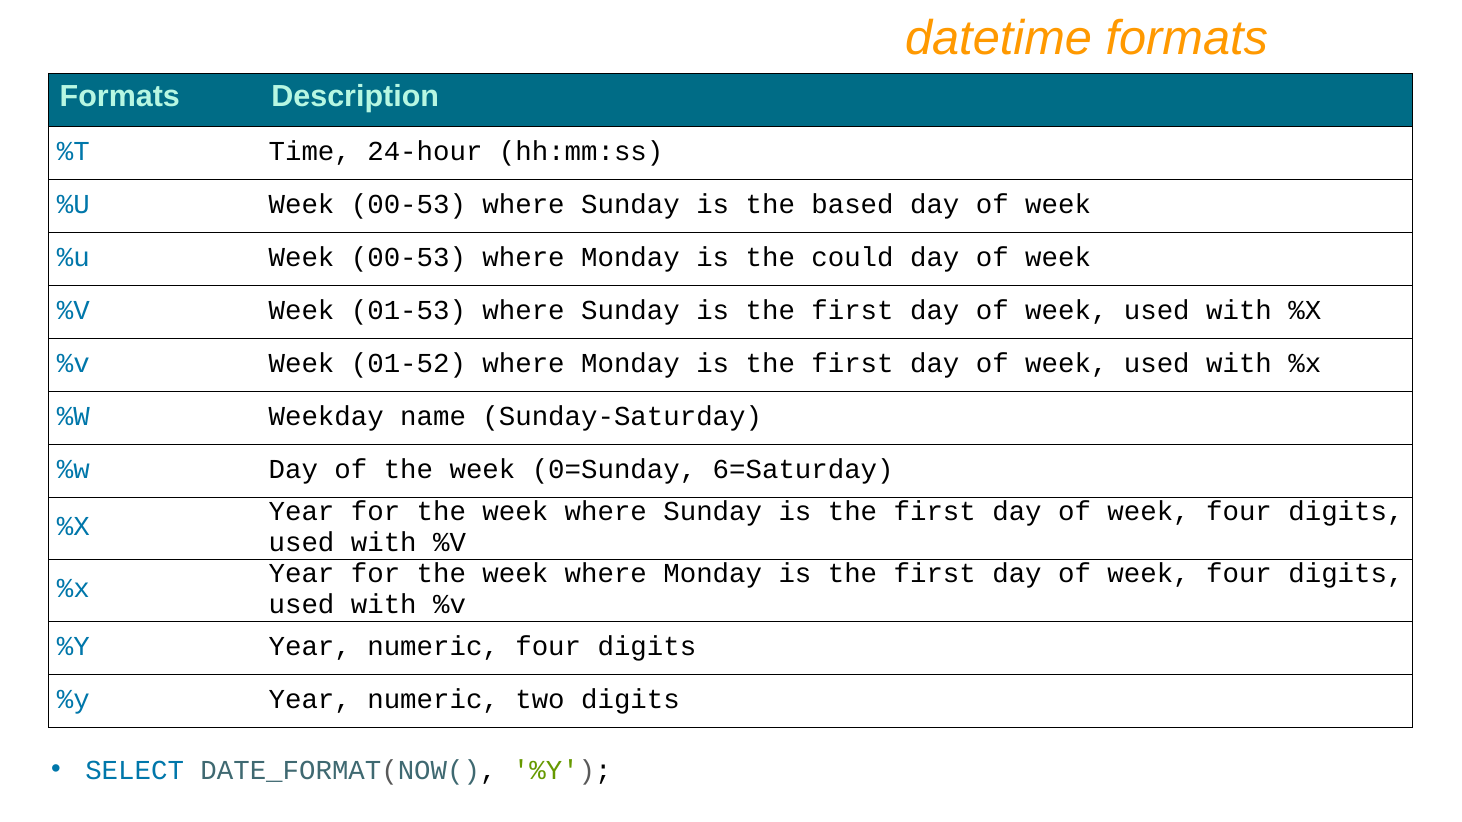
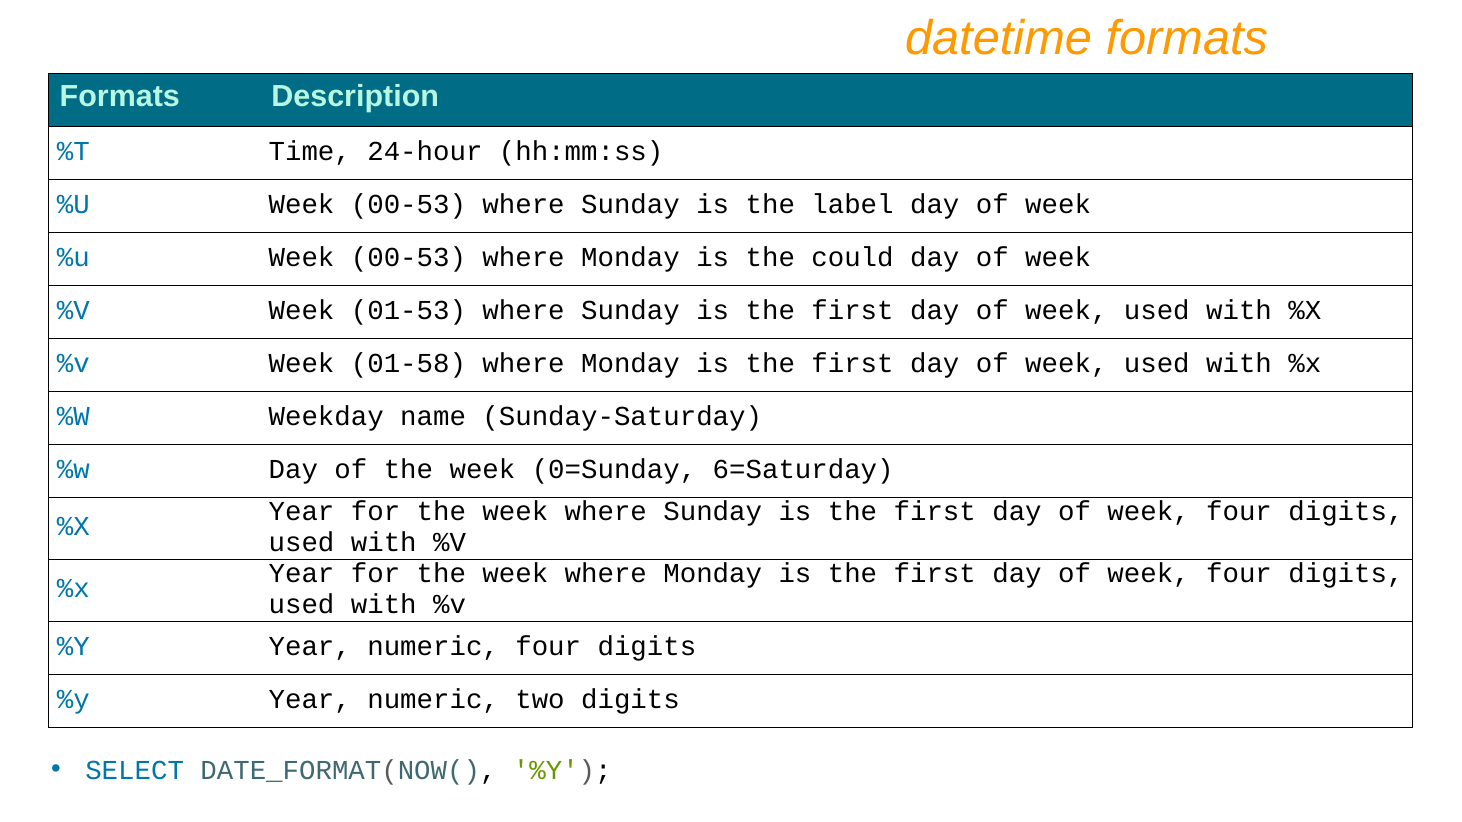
based: based -> label
01-52: 01-52 -> 01-58
